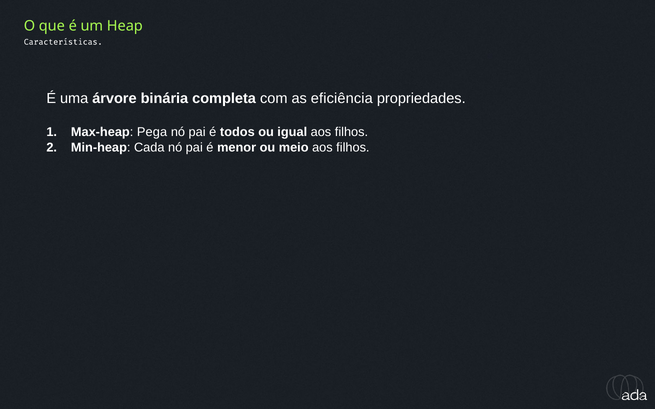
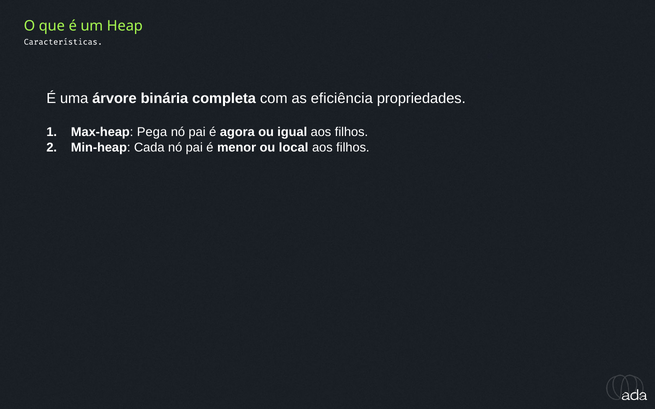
todos: todos -> agora
meio: meio -> local
